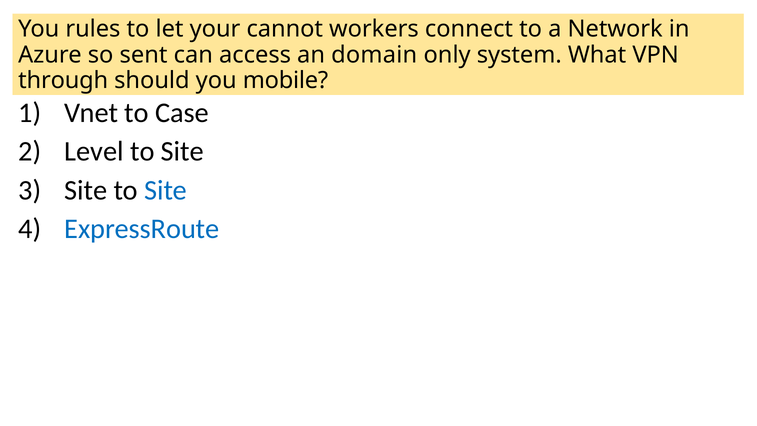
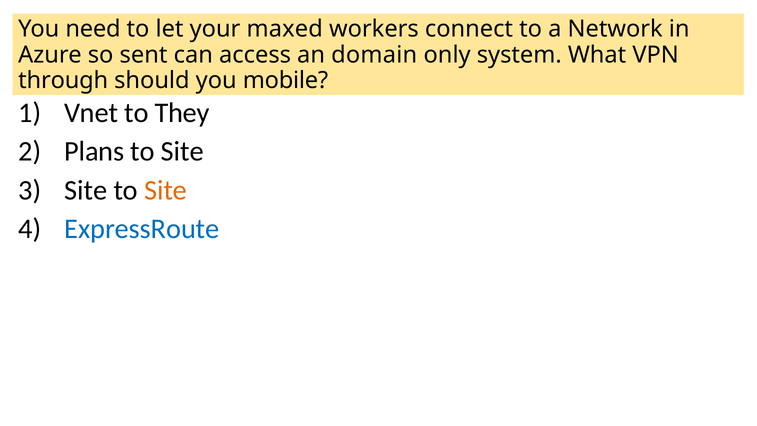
rules: rules -> need
cannot: cannot -> maxed
Case: Case -> They
Level: Level -> Plans
Site at (166, 190) colour: blue -> orange
